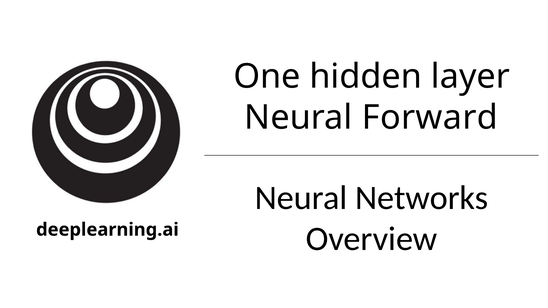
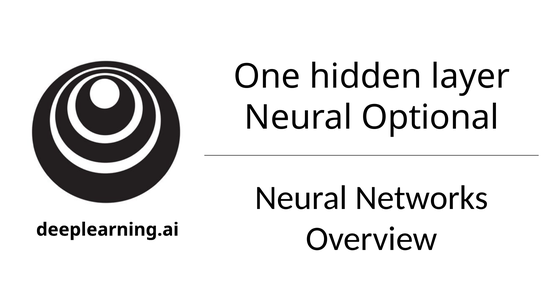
Forward: Forward -> Optional
